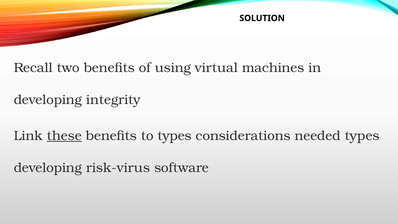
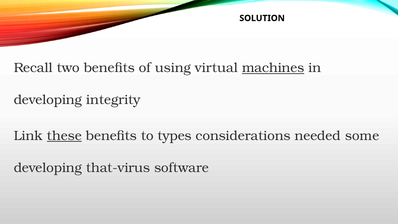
machines underline: none -> present
needed types: types -> some
risk-virus: risk-virus -> that-virus
